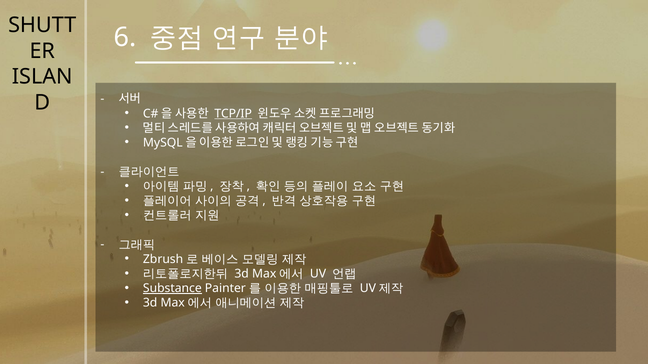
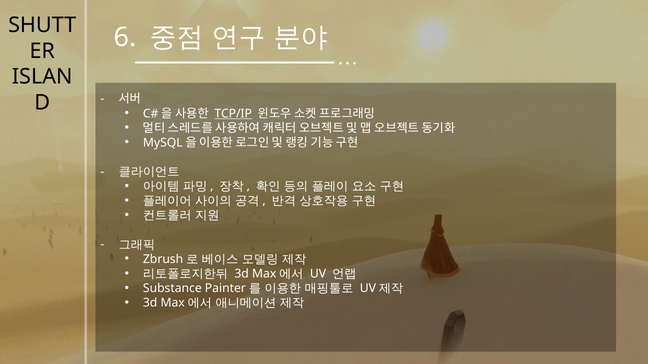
Substance underline: present -> none
